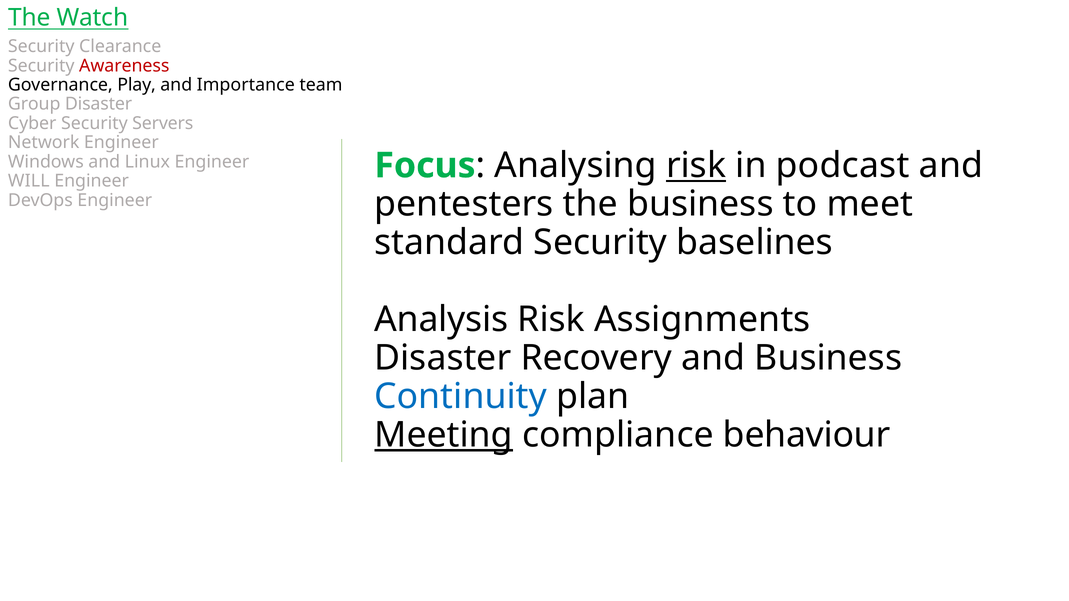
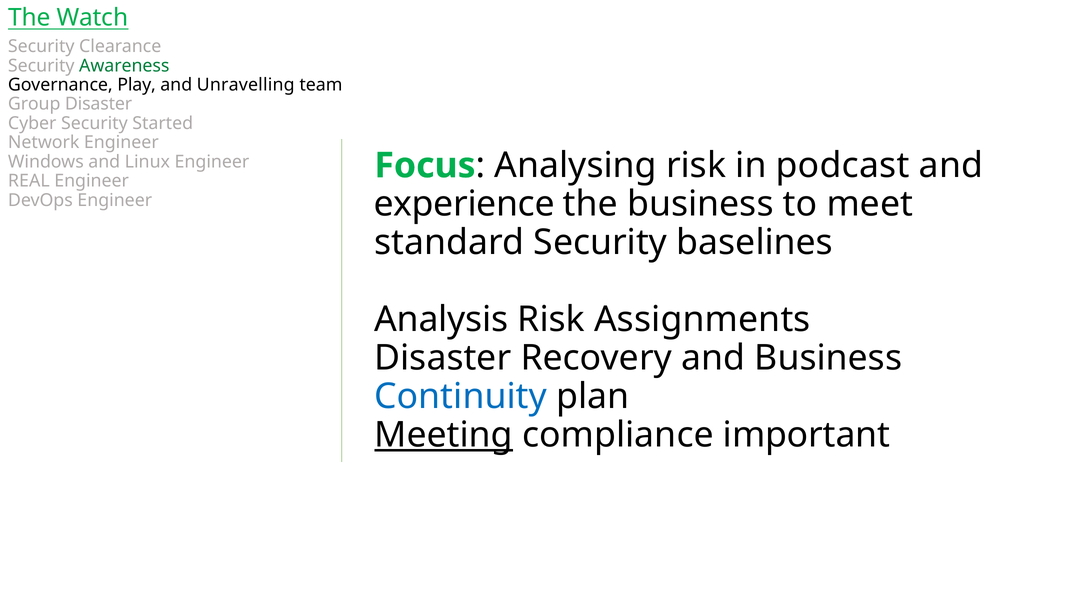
Awareness colour: red -> green
Importance: Importance -> Unravelling
Servers: Servers -> Started
risk at (696, 166) underline: present -> none
WILL: WILL -> REAL
pentesters: pentesters -> experience
behaviour: behaviour -> important
